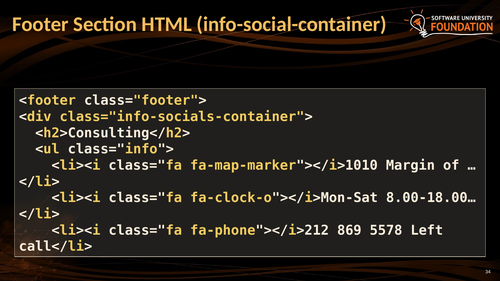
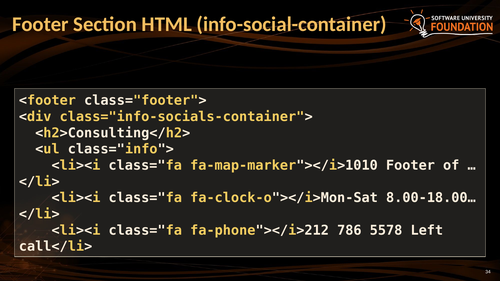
fa-map-marker"></i>1010 Margin: Margin -> Footer
869: 869 -> 786
